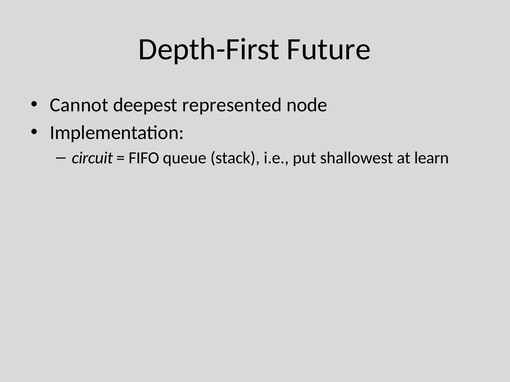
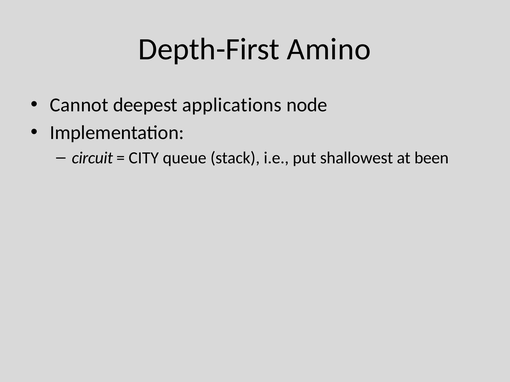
Future: Future -> Amino
represented: represented -> applications
FIFO: FIFO -> CITY
learn: learn -> been
